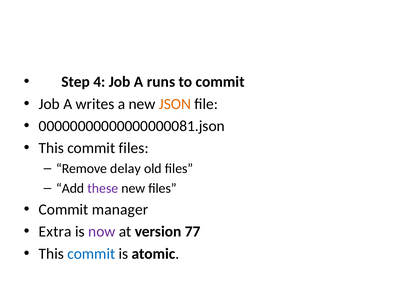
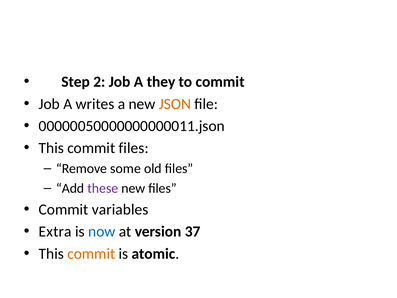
4: 4 -> 2
runs: runs -> they
00000000000000000081.json: 00000000000000000081.json -> 00000050000000000011.json
delay: delay -> some
manager: manager -> variables
now colour: purple -> blue
77: 77 -> 37
commit at (91, 253) colour: blue -> orange
